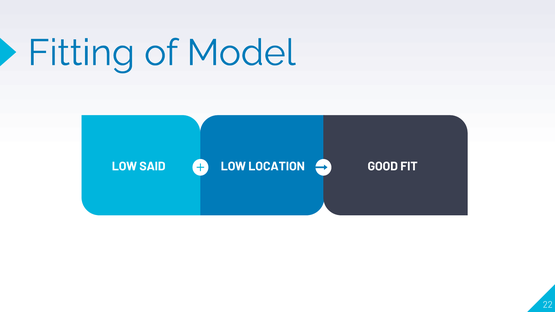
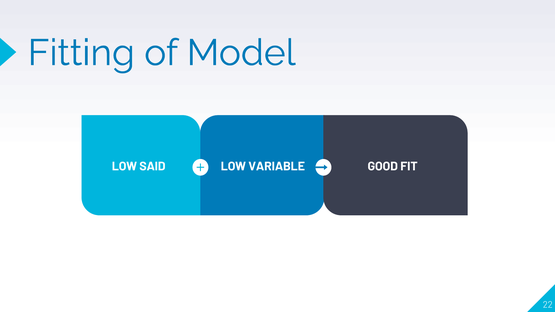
LOCATION: LOCATION -> VARIABLE
